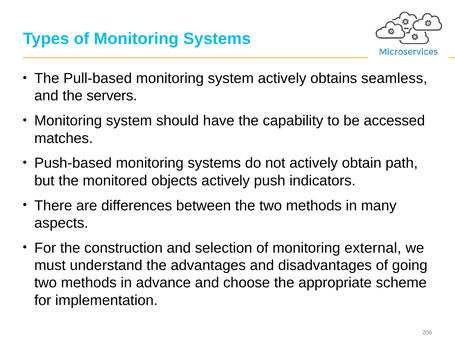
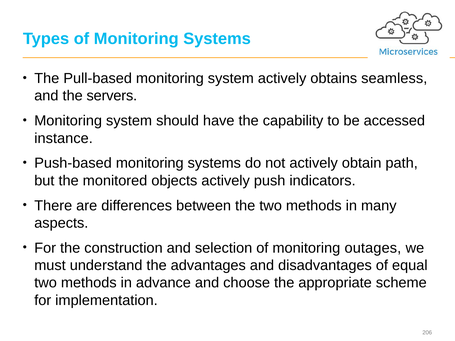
matches: matches -> instance
external: external -> outages
going: going -> equal
